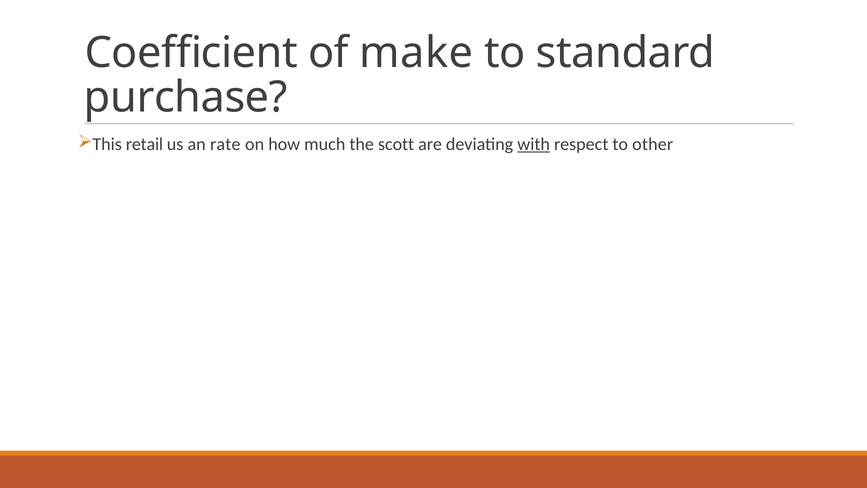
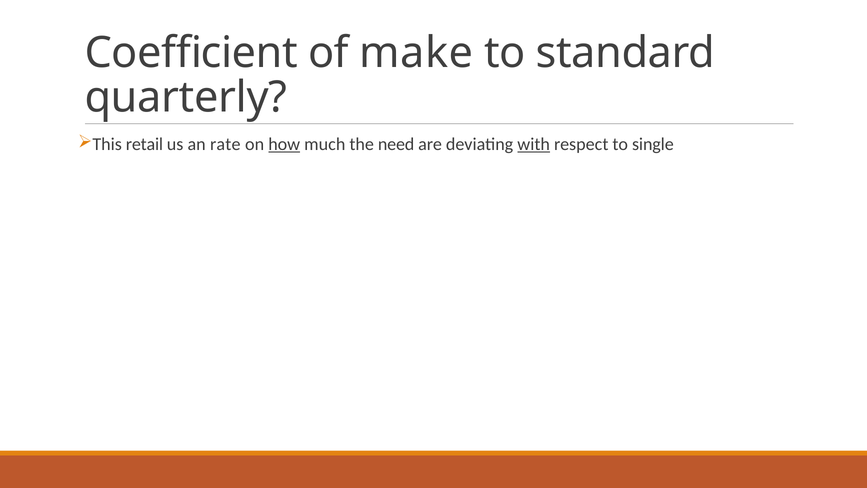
purchase: purchase -> quarterly
how underline: none -> present
scott: scott -> need
other: other -> single
